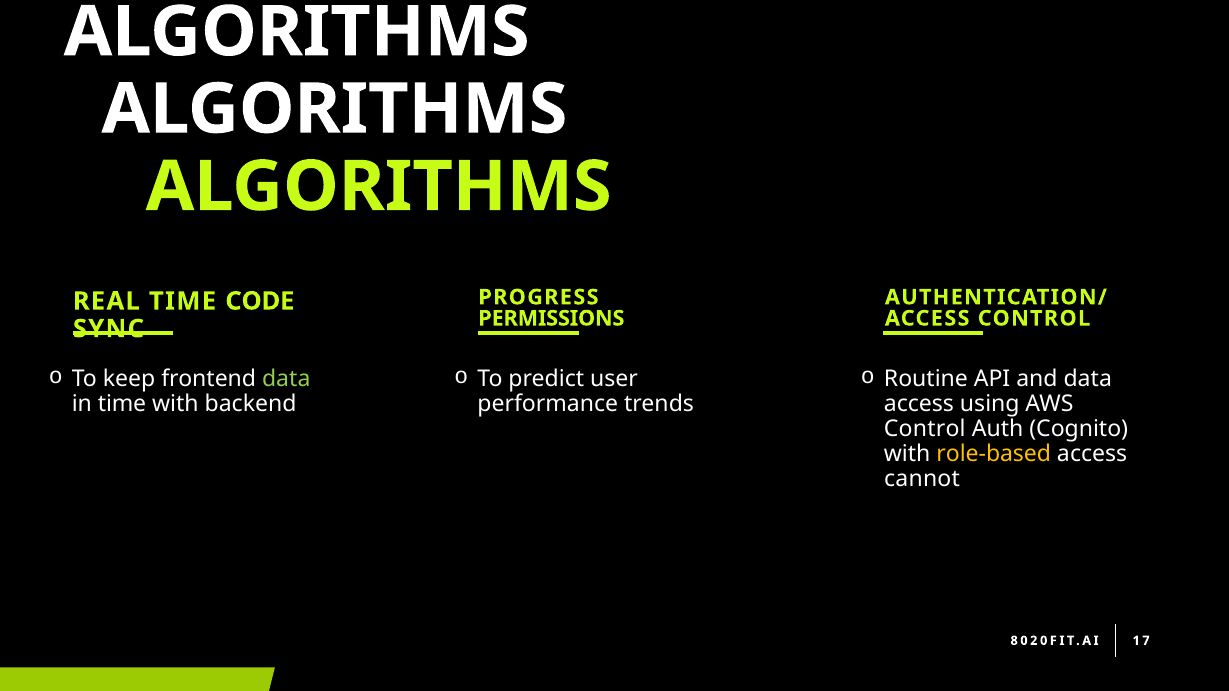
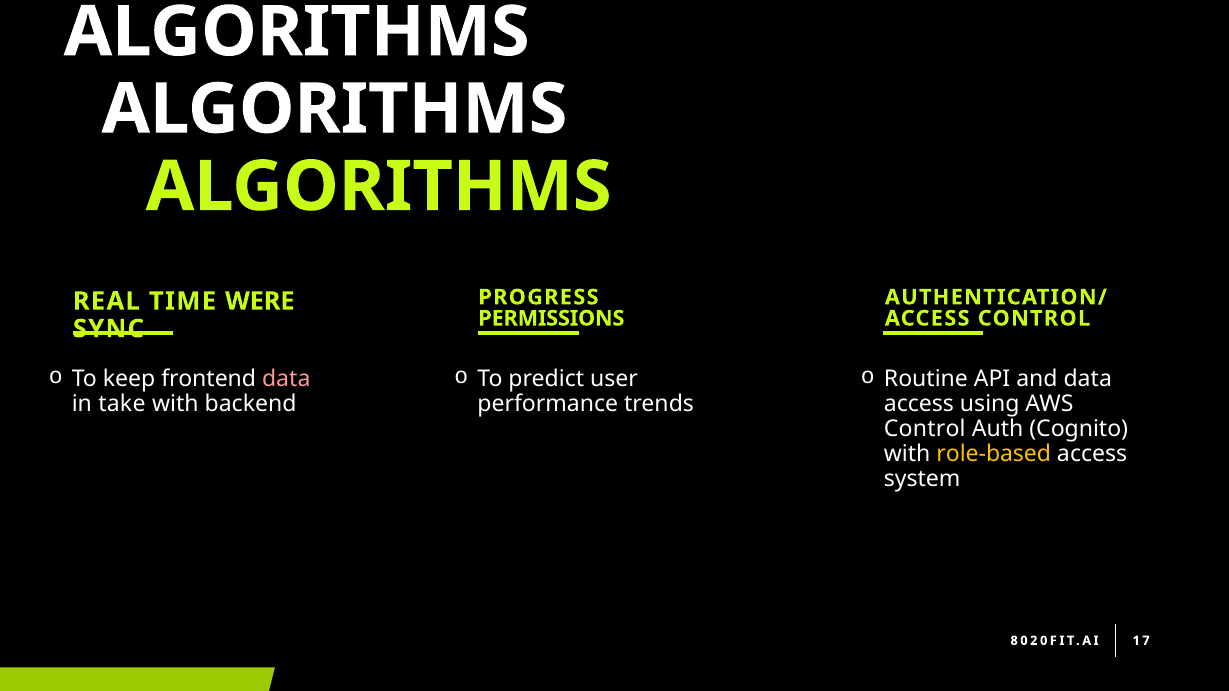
CODE: CODE -> WERE
data at (286, 379) colour: light green -> pink
in time: time -> take
cannot: cannot -> system
